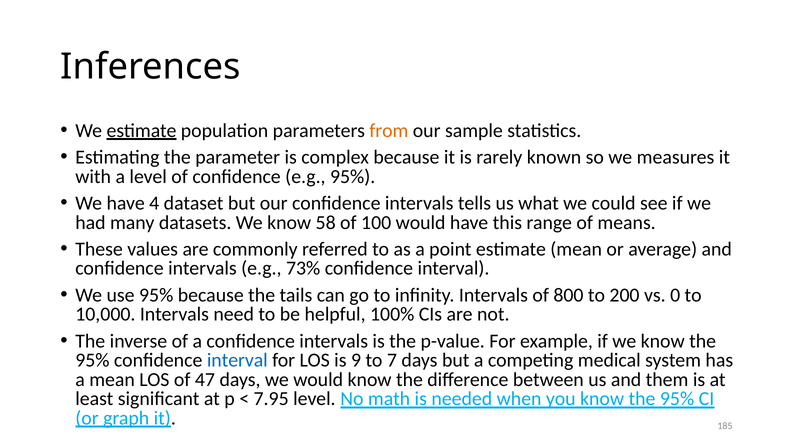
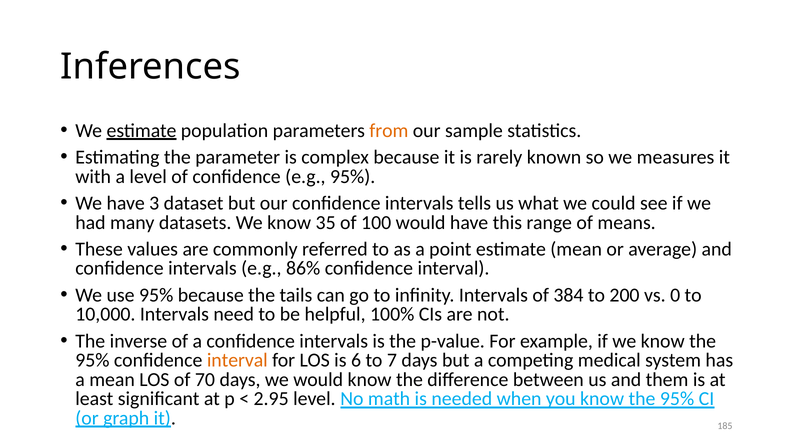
4: 4 -> 3
58: 58 -> 35
73%: 73% -> 86%
800: 800 -> 384
interval at (237, 360) colour: blue -> orange
9: 9 -> 6
47: 47 -> 70
7.95: 7.95 -> 2.95
